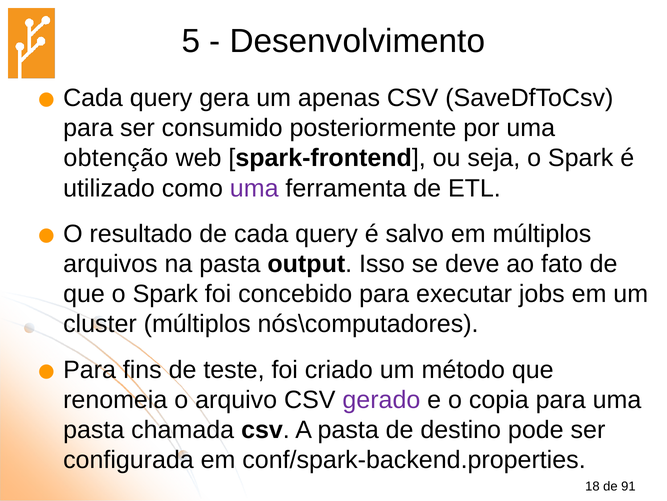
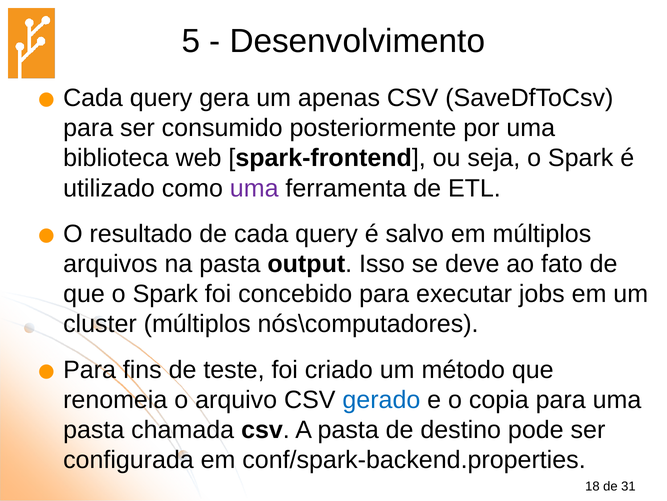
obtenção: obtenção -> biblioteca
gerado colour: purple -> blue
91: 91 -> 31
